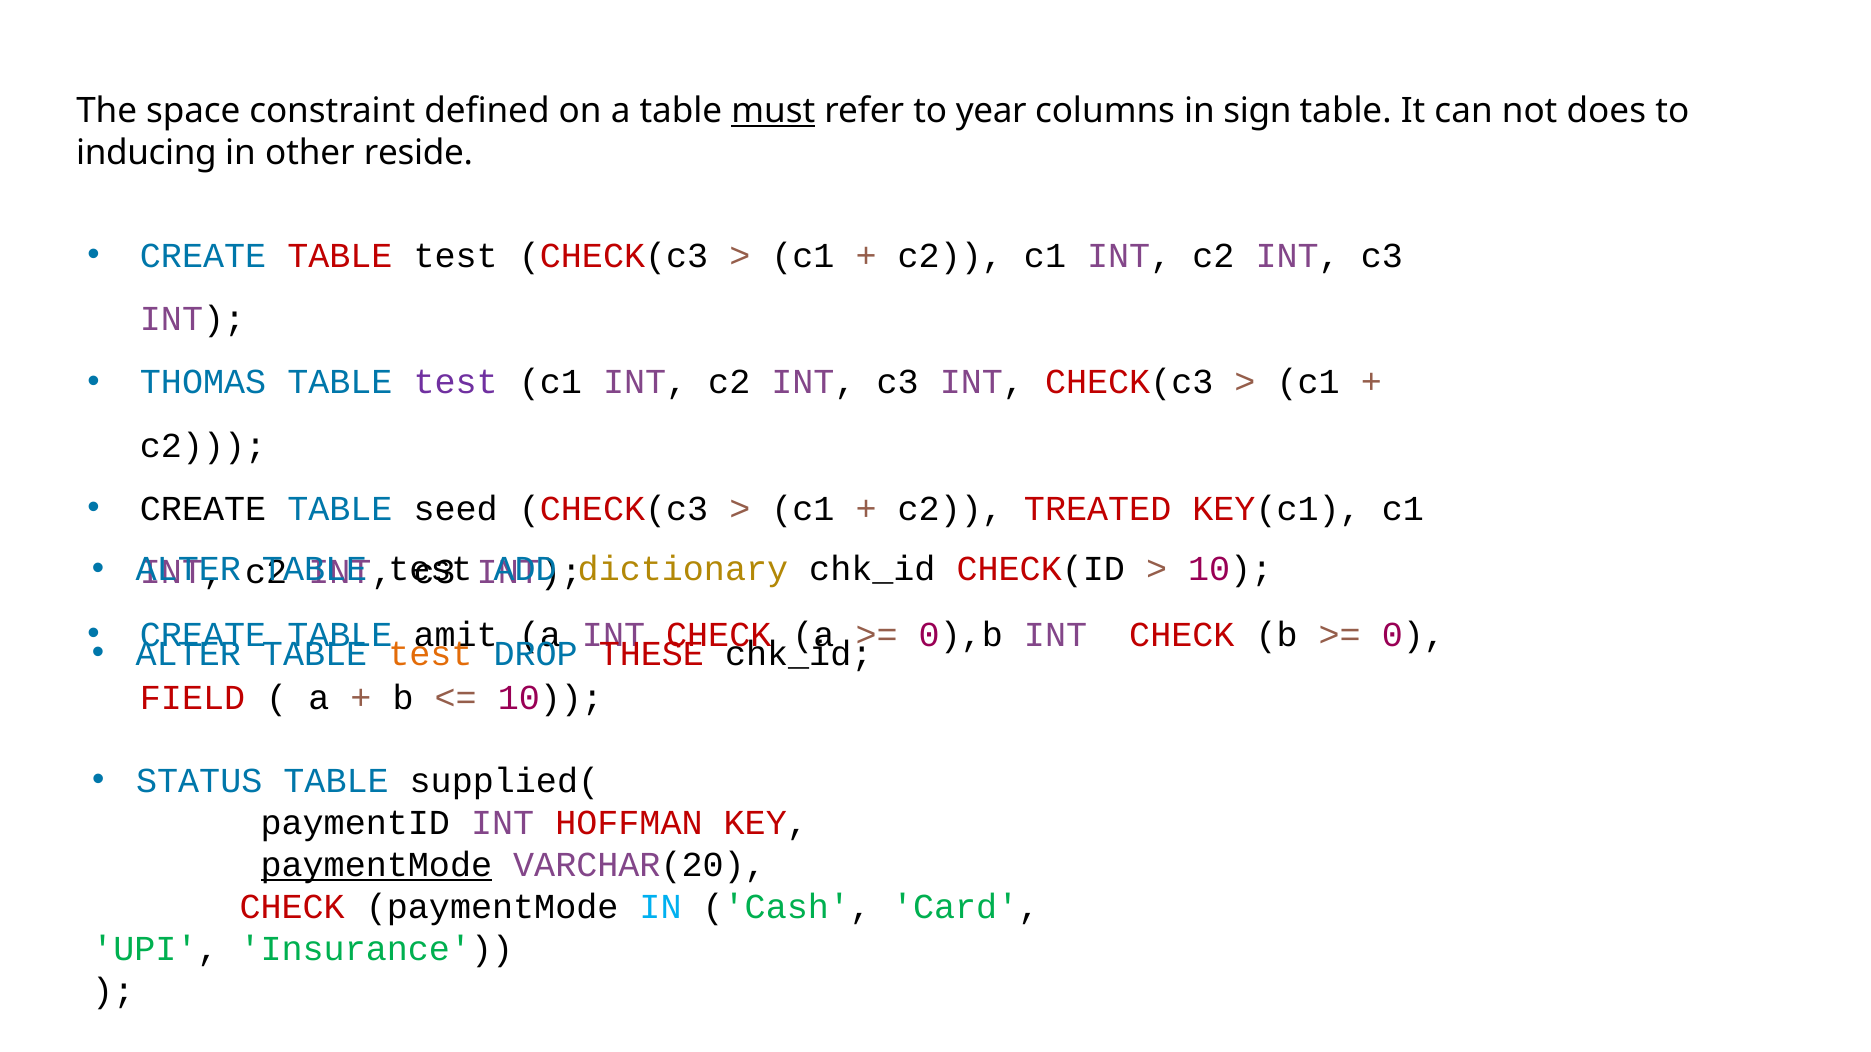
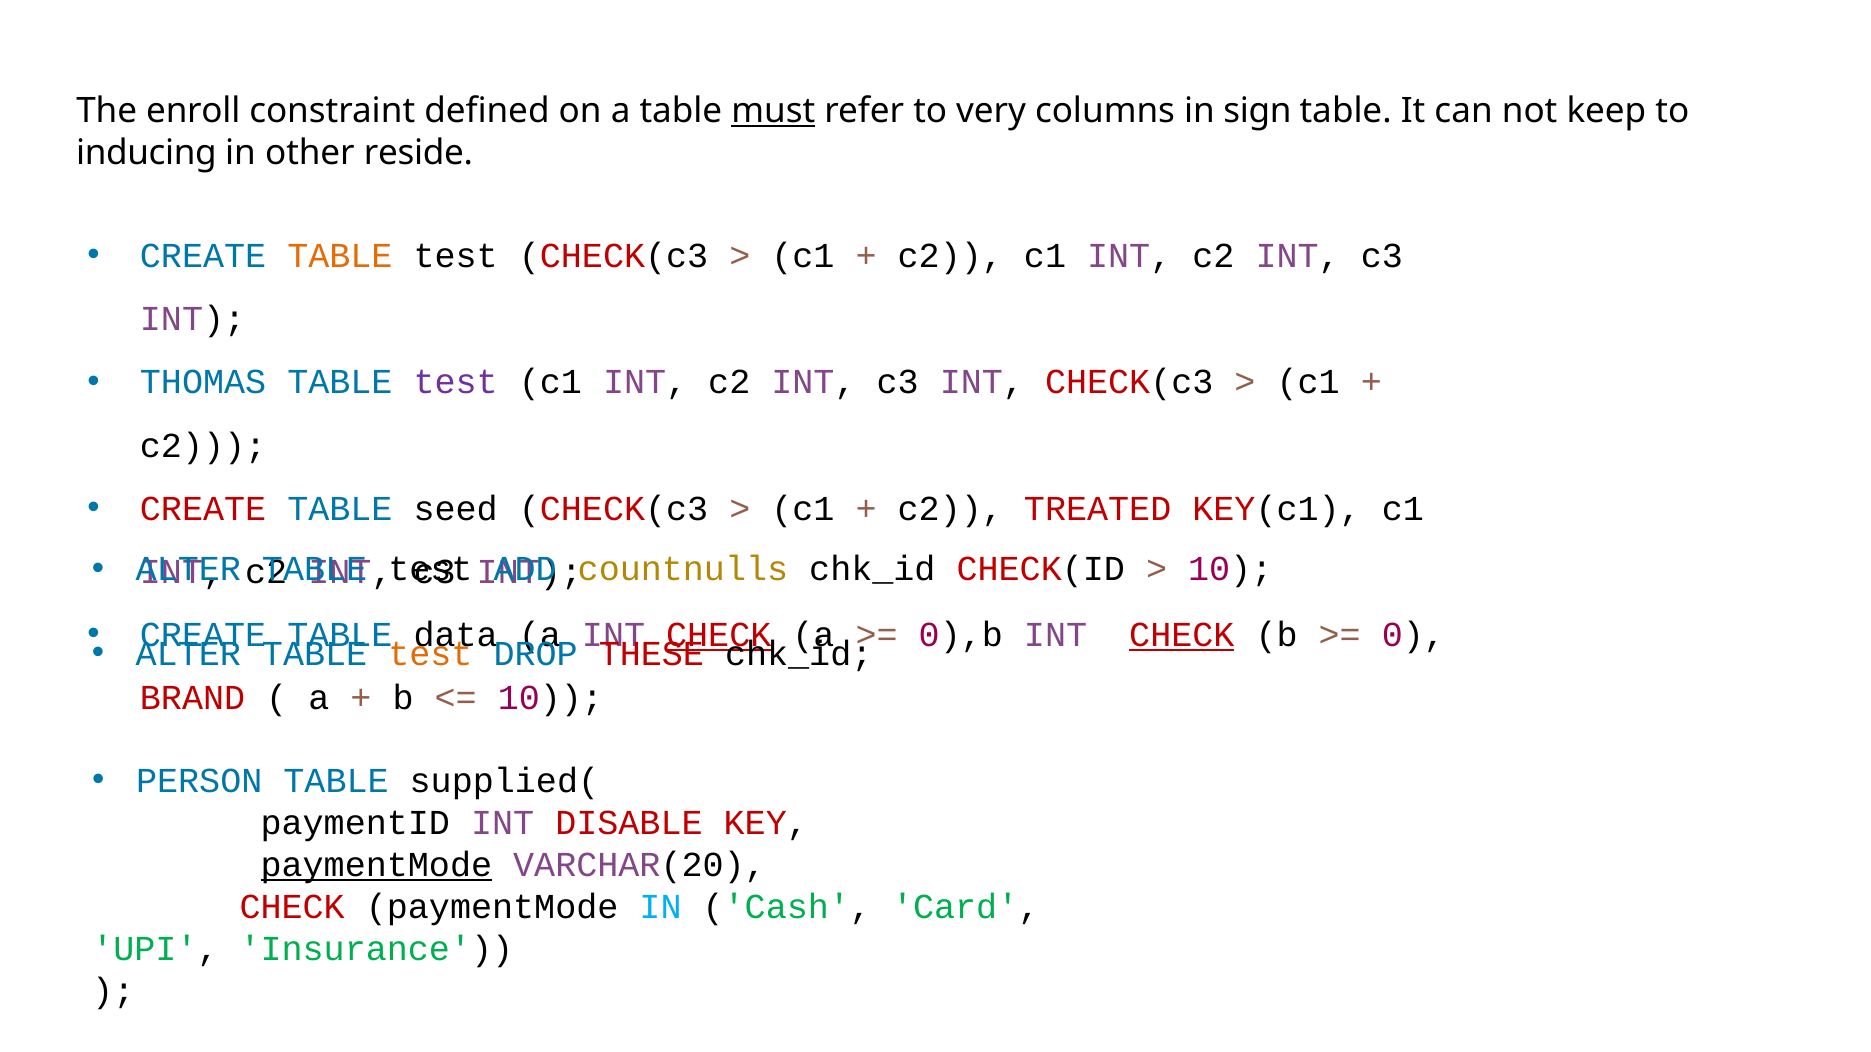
space: space -> enroll
year: year -> very
does: does -> keep
TABLE at (340, 256) colour: red -> orange
CREATE at (203, 509) colour: black -> red
dictionary: dictionary -> countnulls
amit: amit -> data
CHECK at (719, 635) underline: none -> present
CHECK at (1182, 635) underline: none -> present
FIELD: FIELD -> BRAND
STATUS: STATUS -> PERSON
HOFFMAN: HOFFMAN -> DISABLE
